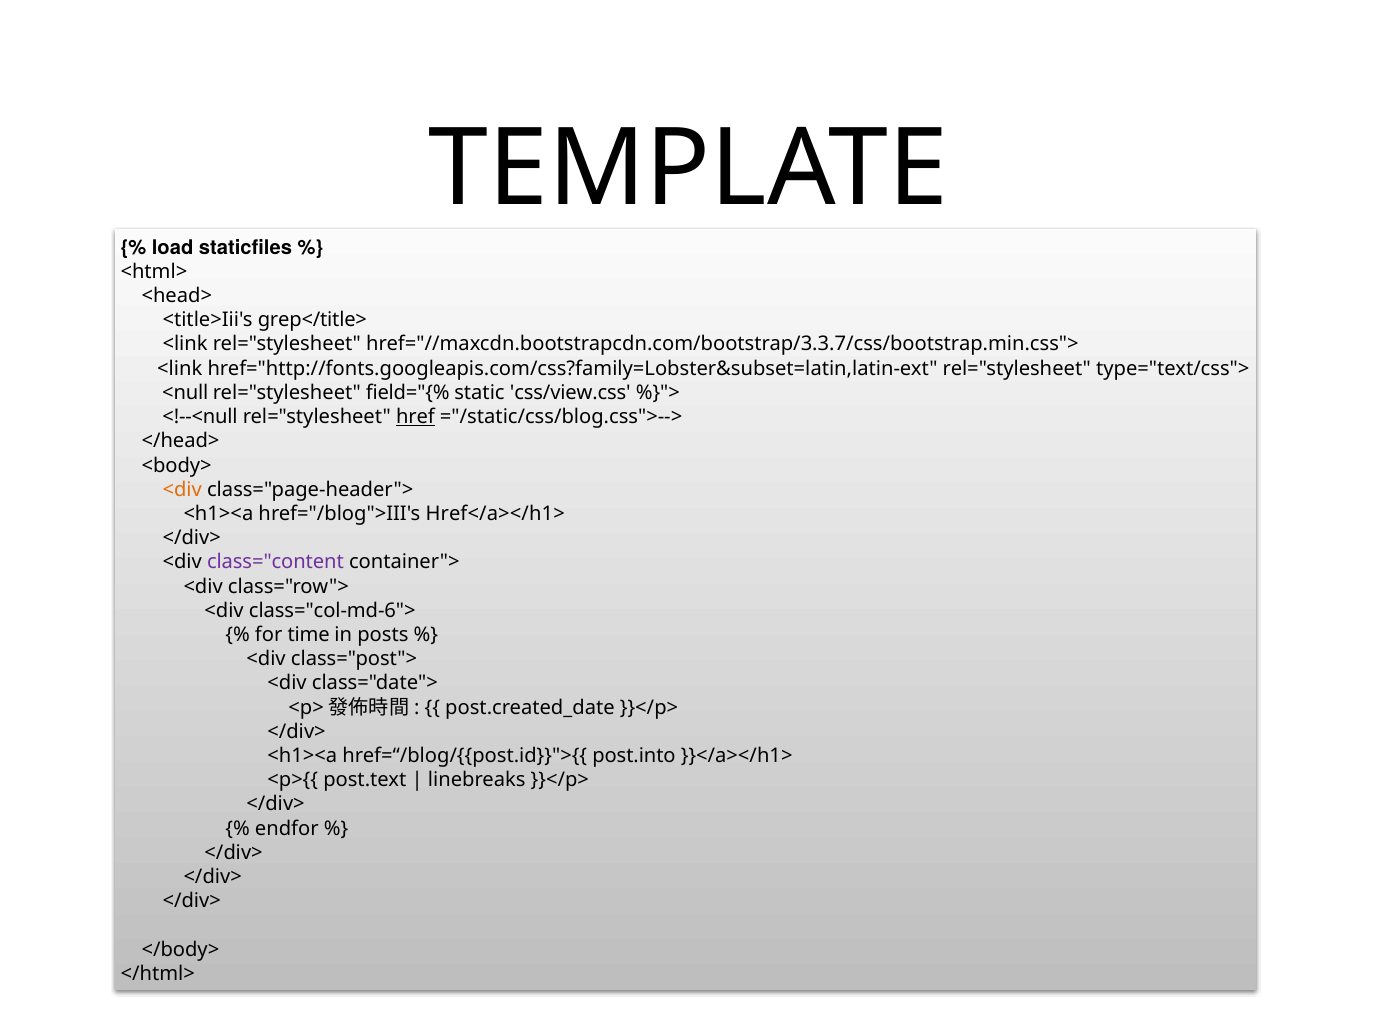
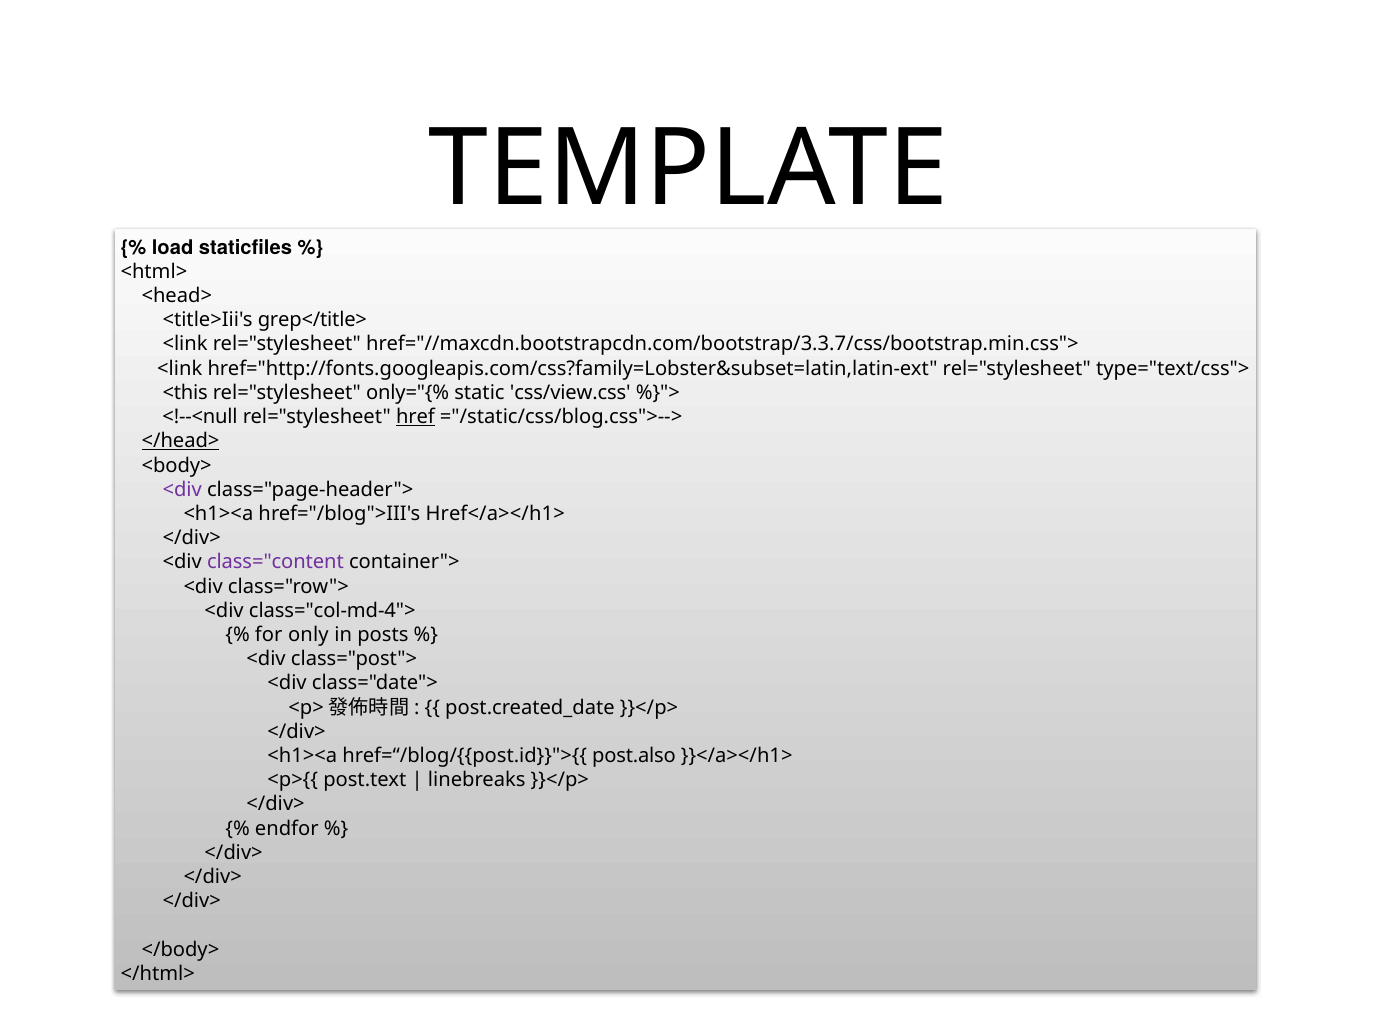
<null: <null -> <this
field="{%: field="{% -> only="{%
</head> underline: none -> present
<div at (182, 489) colour: orange -> purple
class="col-md-6">: class="col-md-6"> -> class="col-md-4">
time: time -> only
post.into: post.into -> post.also
